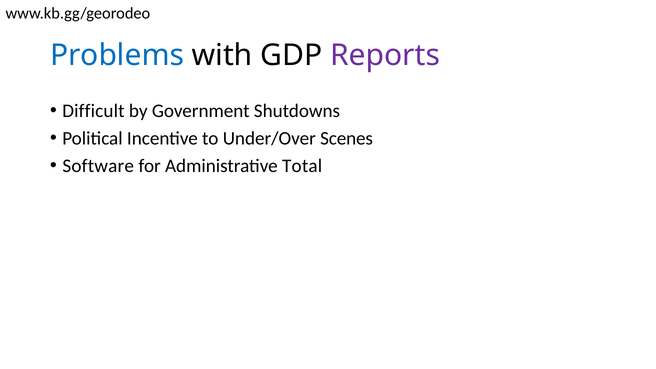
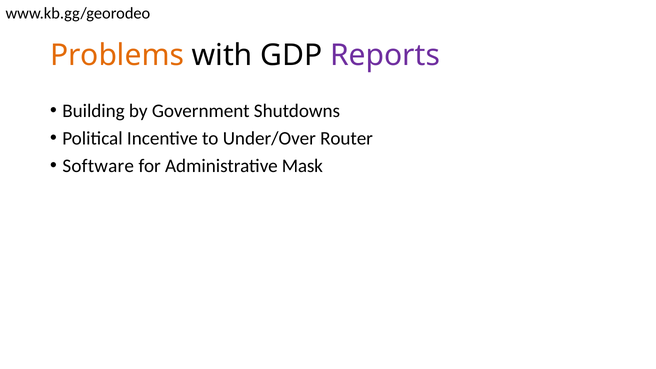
Problems colour: blue -> orange
Difficult: Difficult -> Building
Scenes: Scenes -> Router
Total: Total -> Mask
